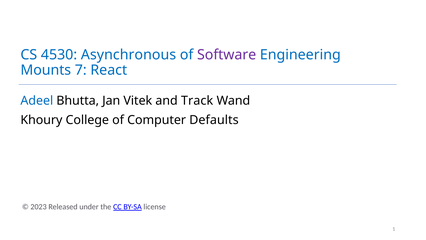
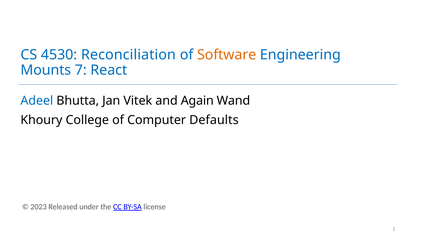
Asynchronous: Asynchronous -> Reconciliation
Software colour: purple -> orange
Track: Track -> Again
